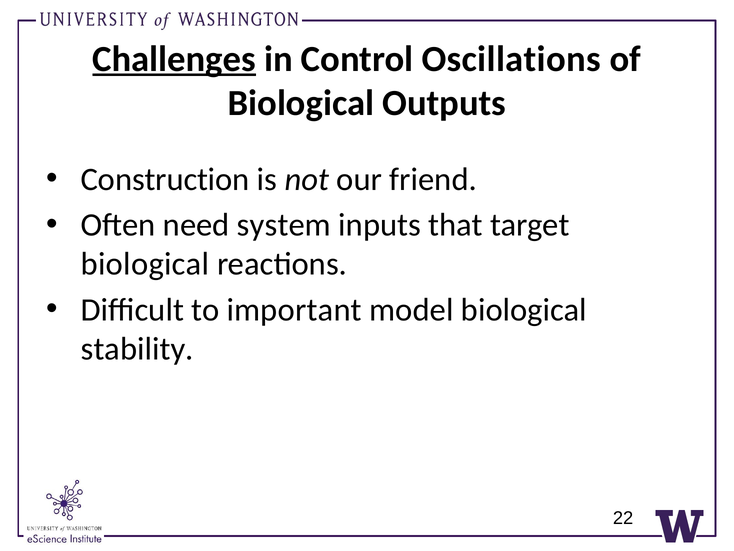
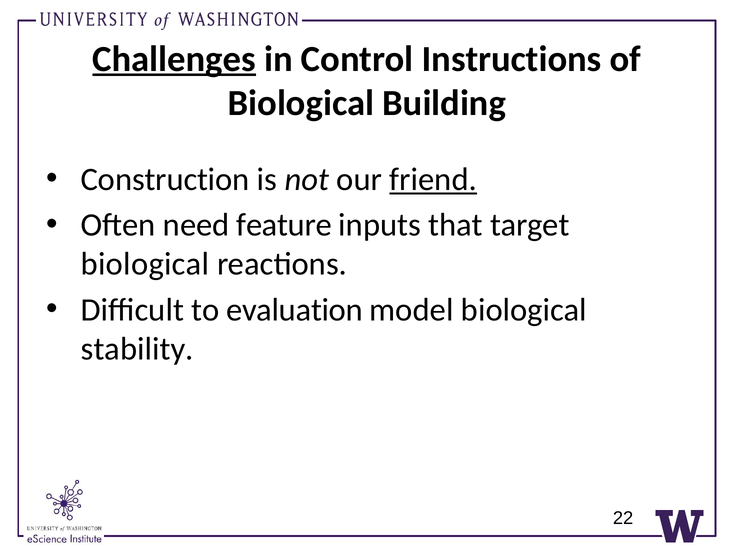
Oscillations: Oscillations -> Instructions
Outputs: Outputs -> Building
friend underline: none -> present
system: system -> feature
important: important -> evaluation
